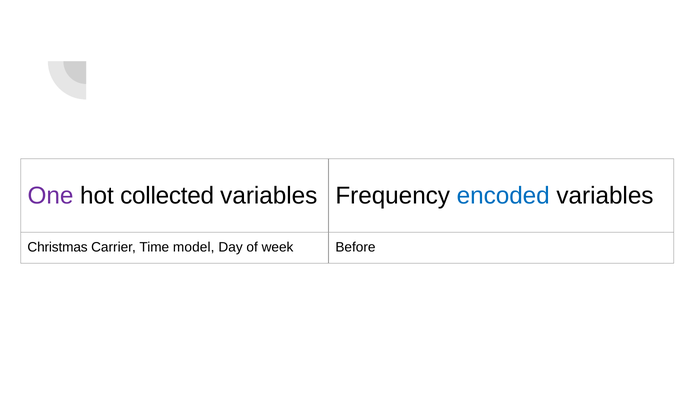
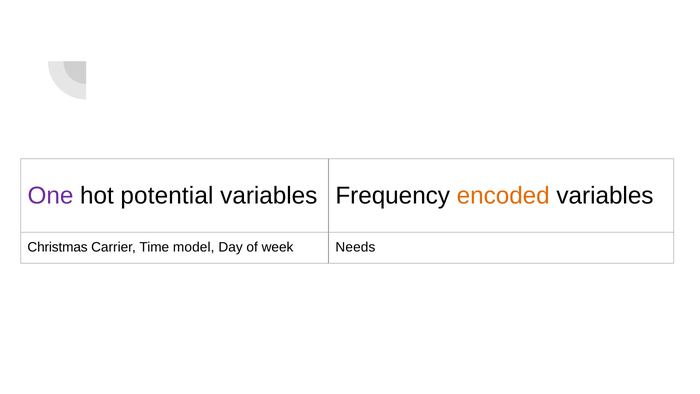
collected: collected -> potential
encoded colour: blue -> orange
Before: Before -> Needs
